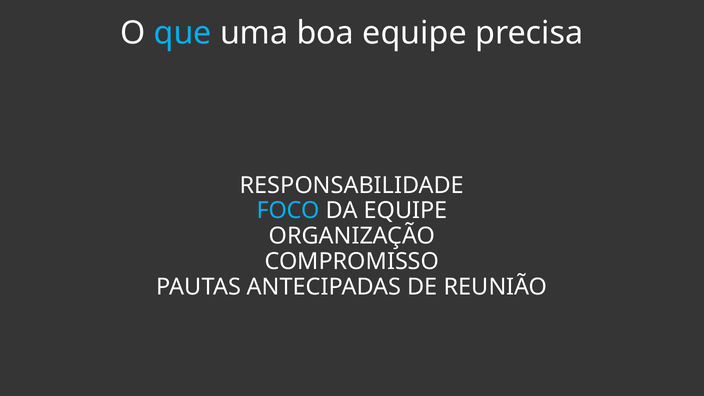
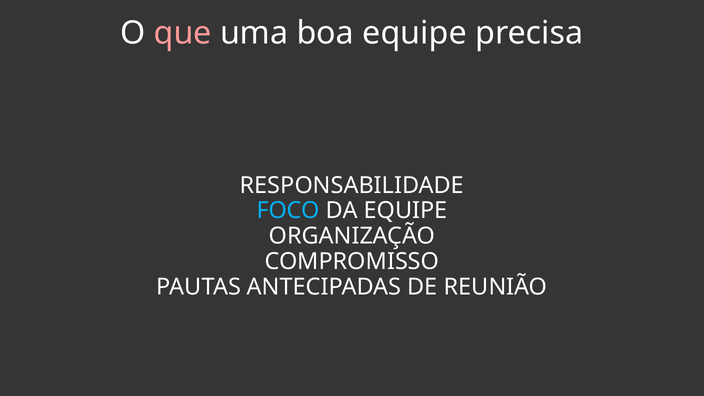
que colour: light blue -> pink
